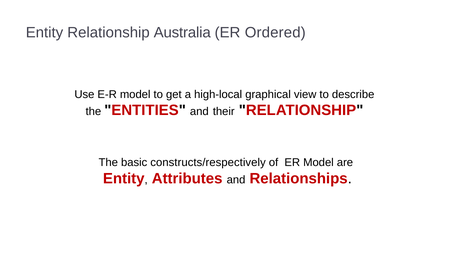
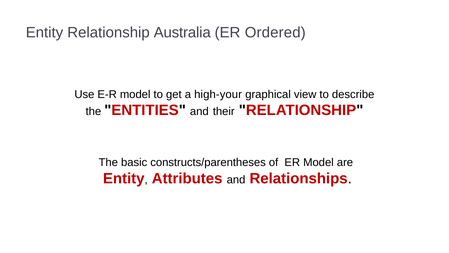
high-local: high-local -> high-your
constructs/respectively: constructs/respectively -> constructs/parentheses
